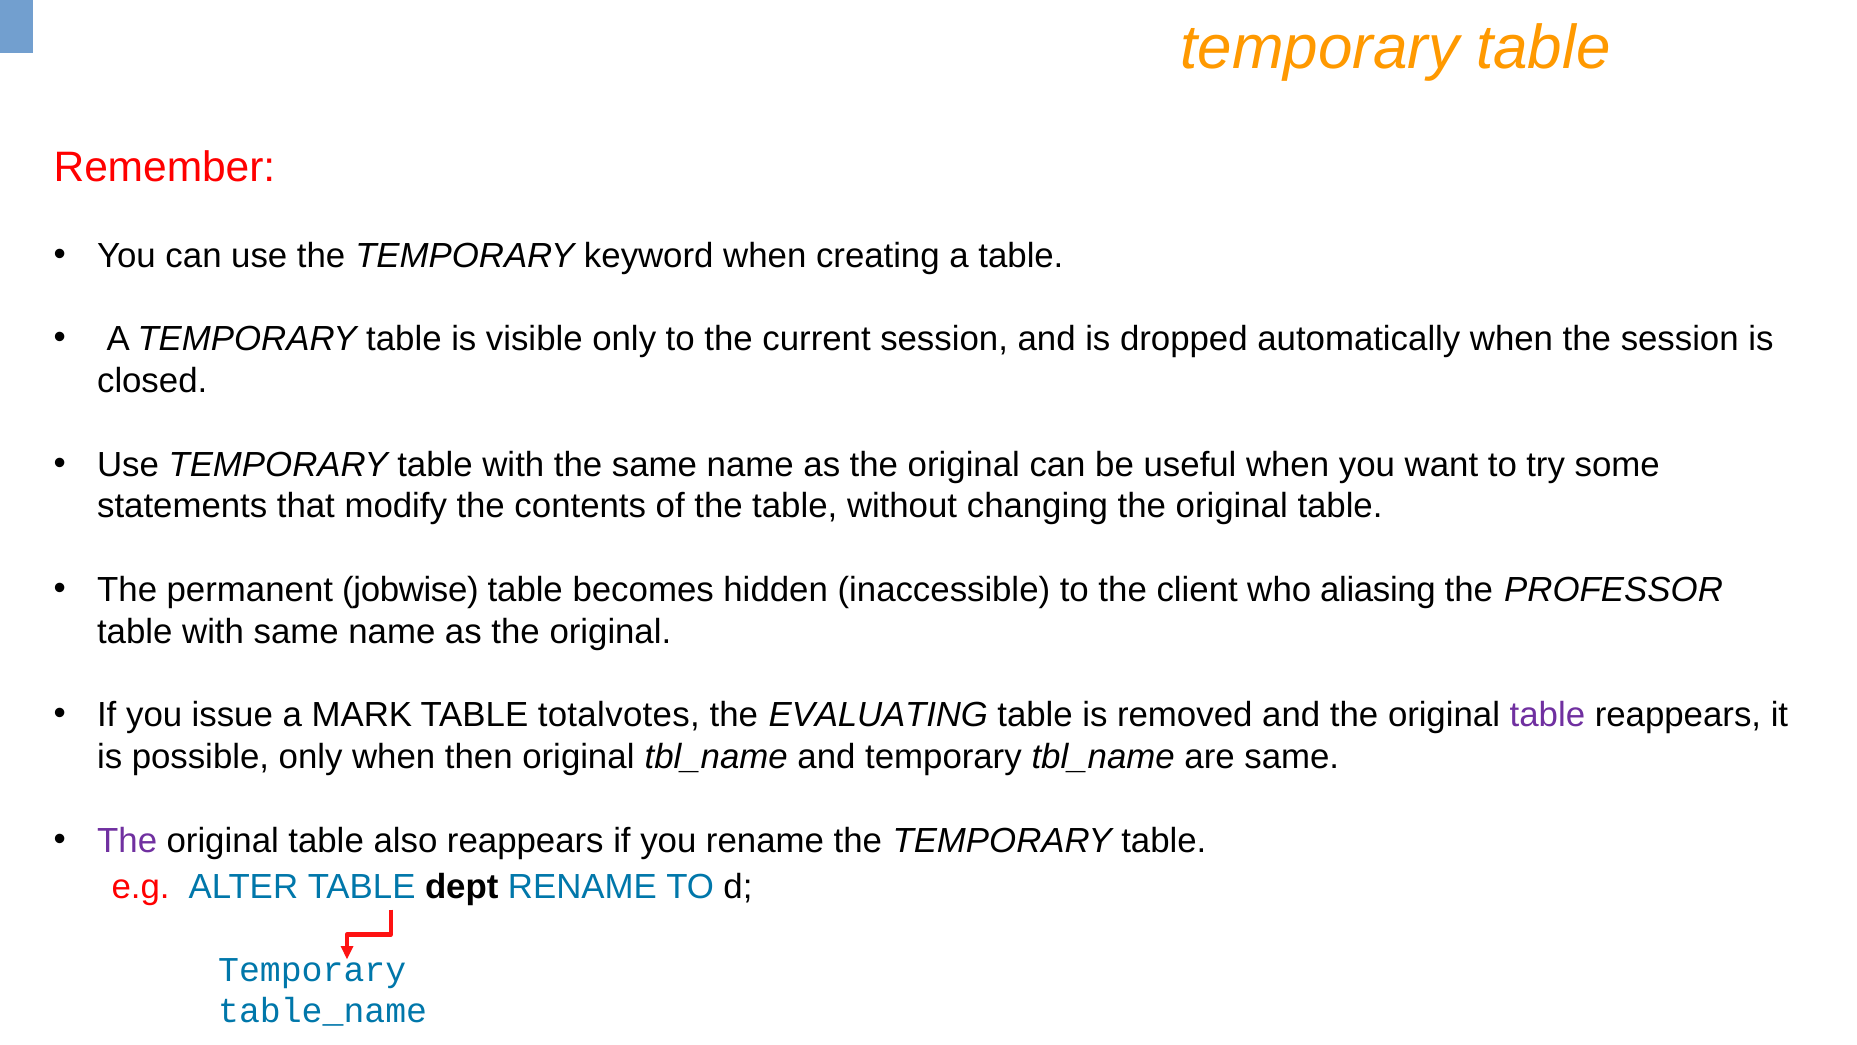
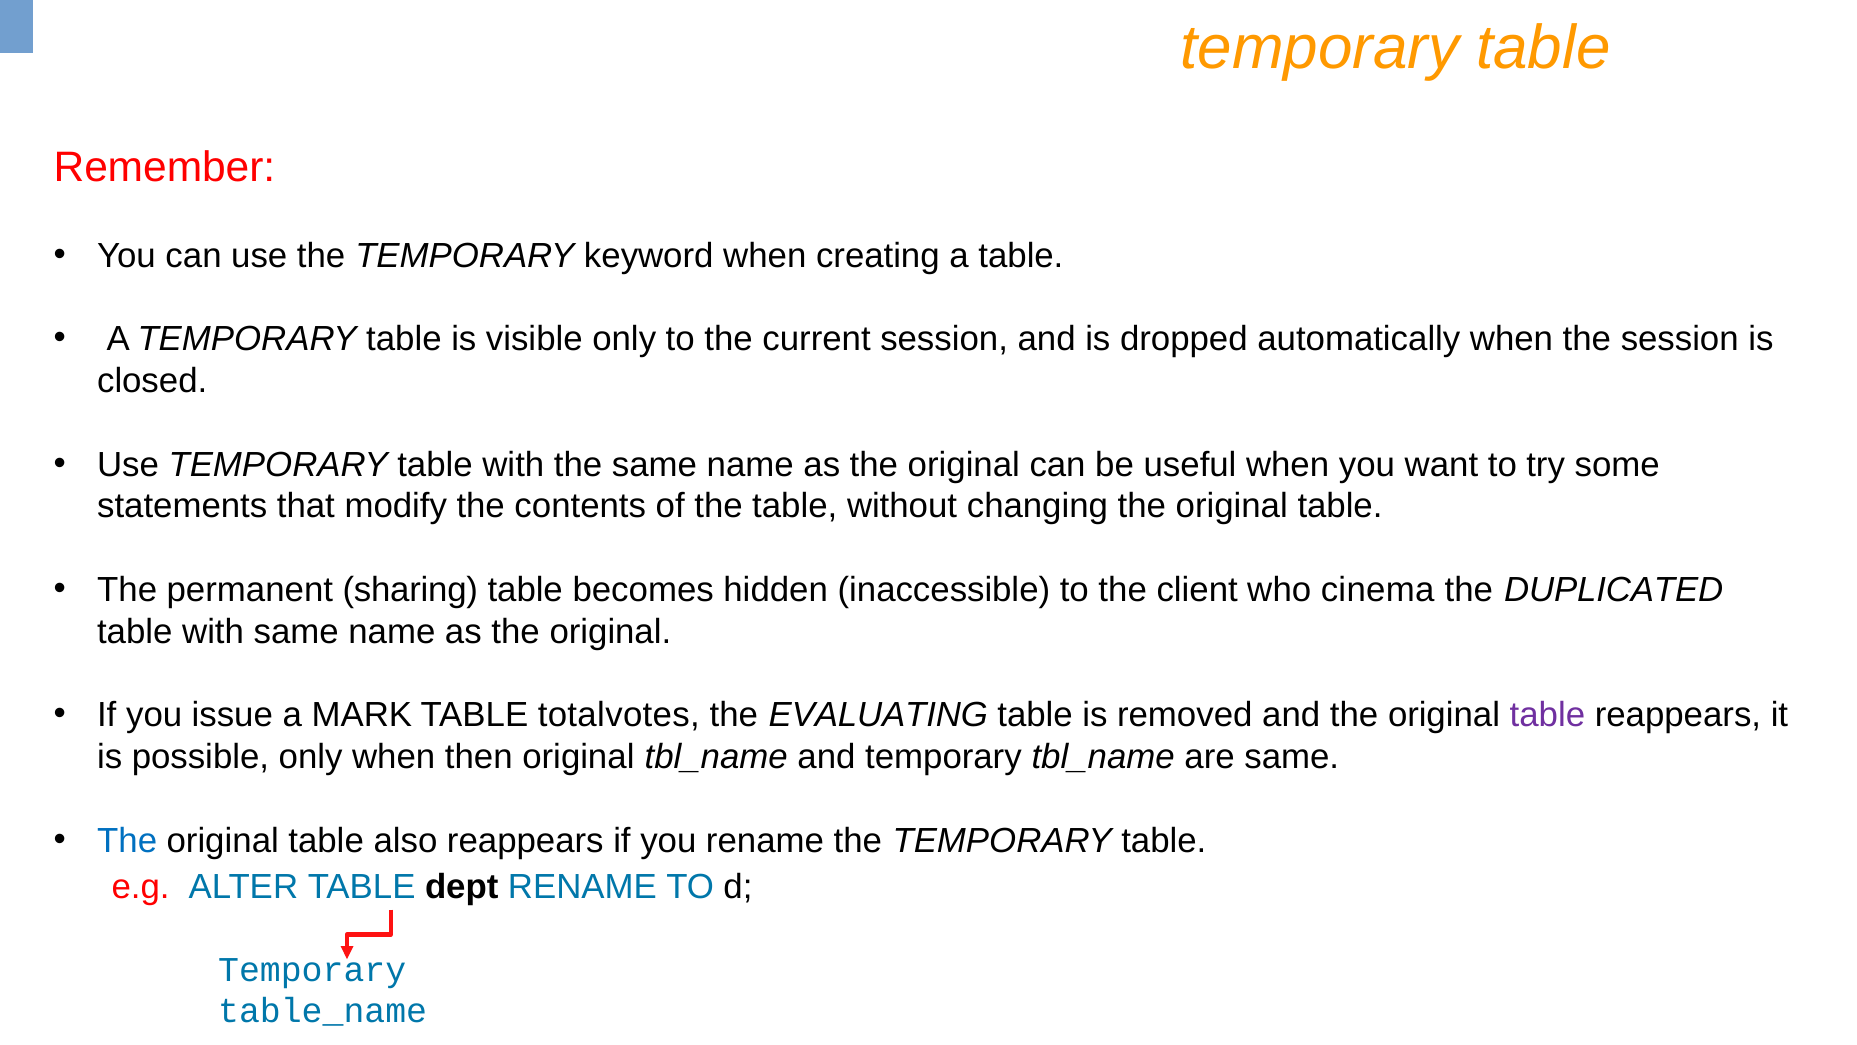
jobwise: jobwise -> sharing
aliasing: aliasing -> cinema
PROFESSOR: PROFESSOR -> DUPLICATED
The at (127, 840) colour: purple -> blue
